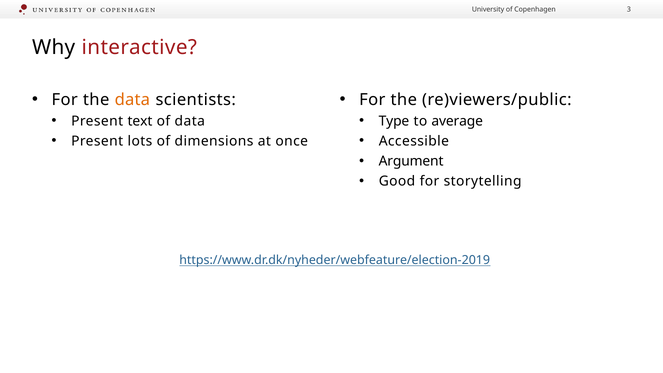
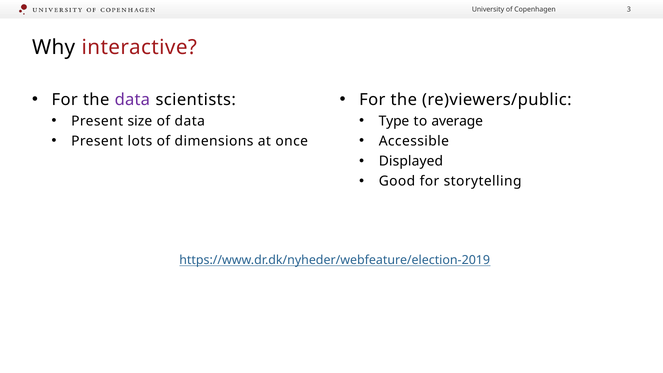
data at (132, 100) colour: orange -> purple
text: text -> size
Argument: Argument -> Displayed
